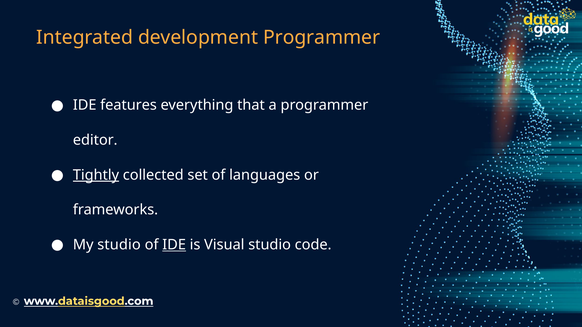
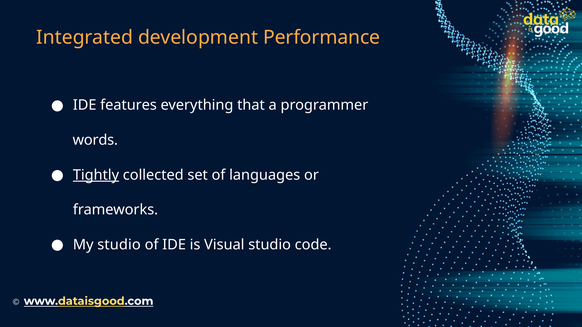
development Programmer: Programmer -> Performance
editor: editor -> words
IDE at (174, 245) underline: present -> none
